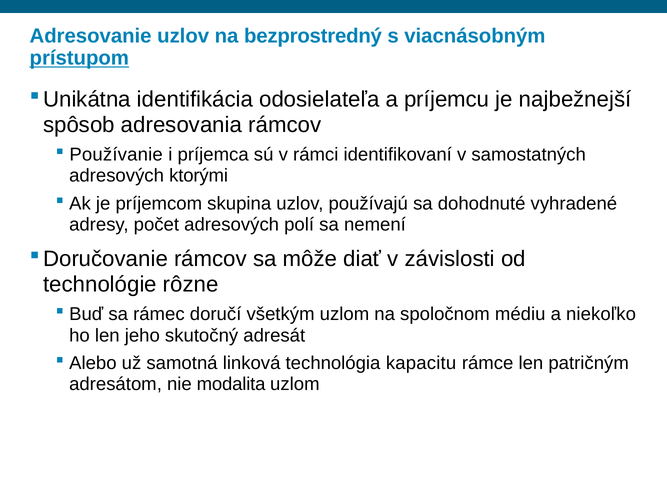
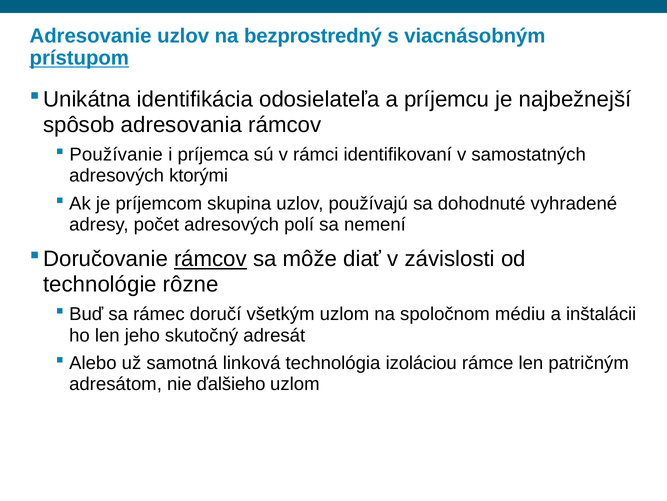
rámcov at (211, 259) underline: none -> present
niekoľko: niekoľko -> inštalácii
kapacitu: kapacitu -> izoláciou
modalita: modalita -> ďalšieho
